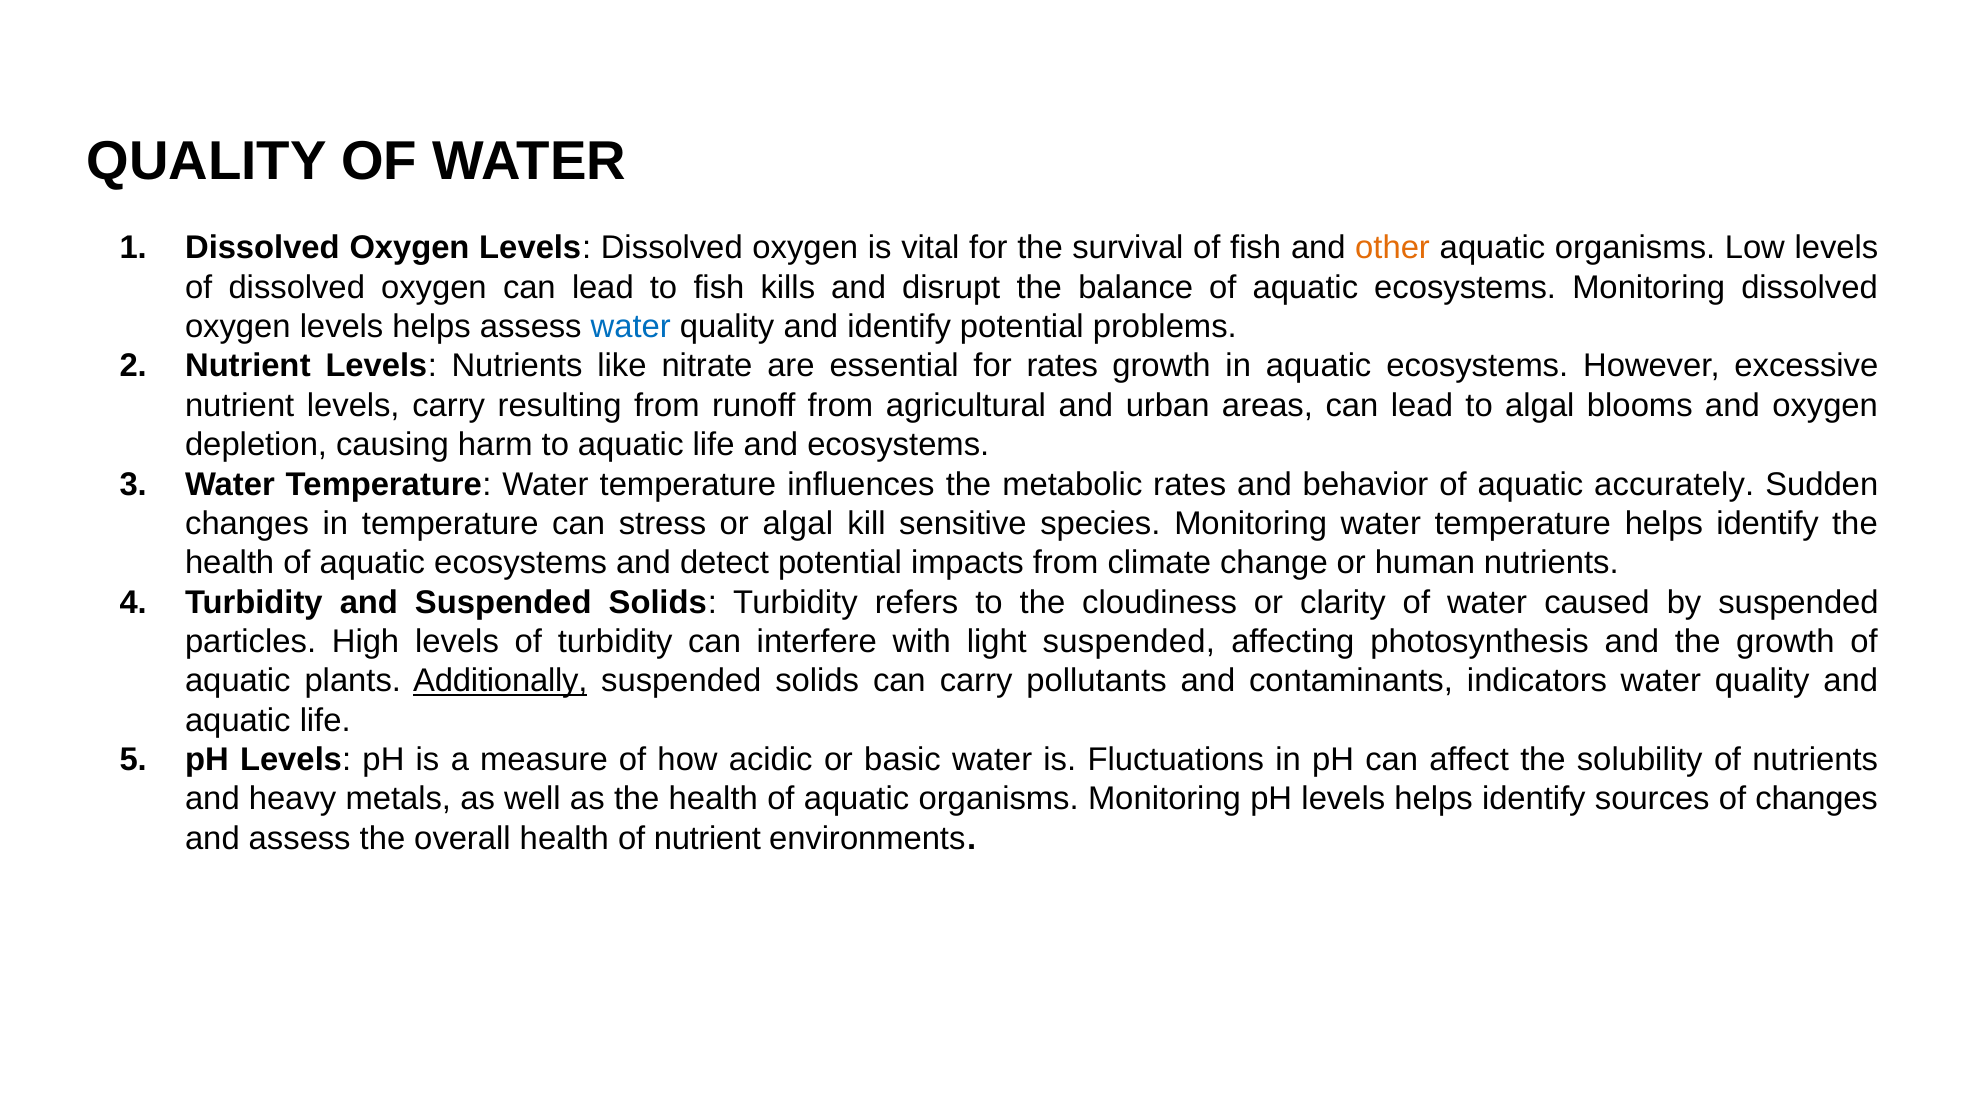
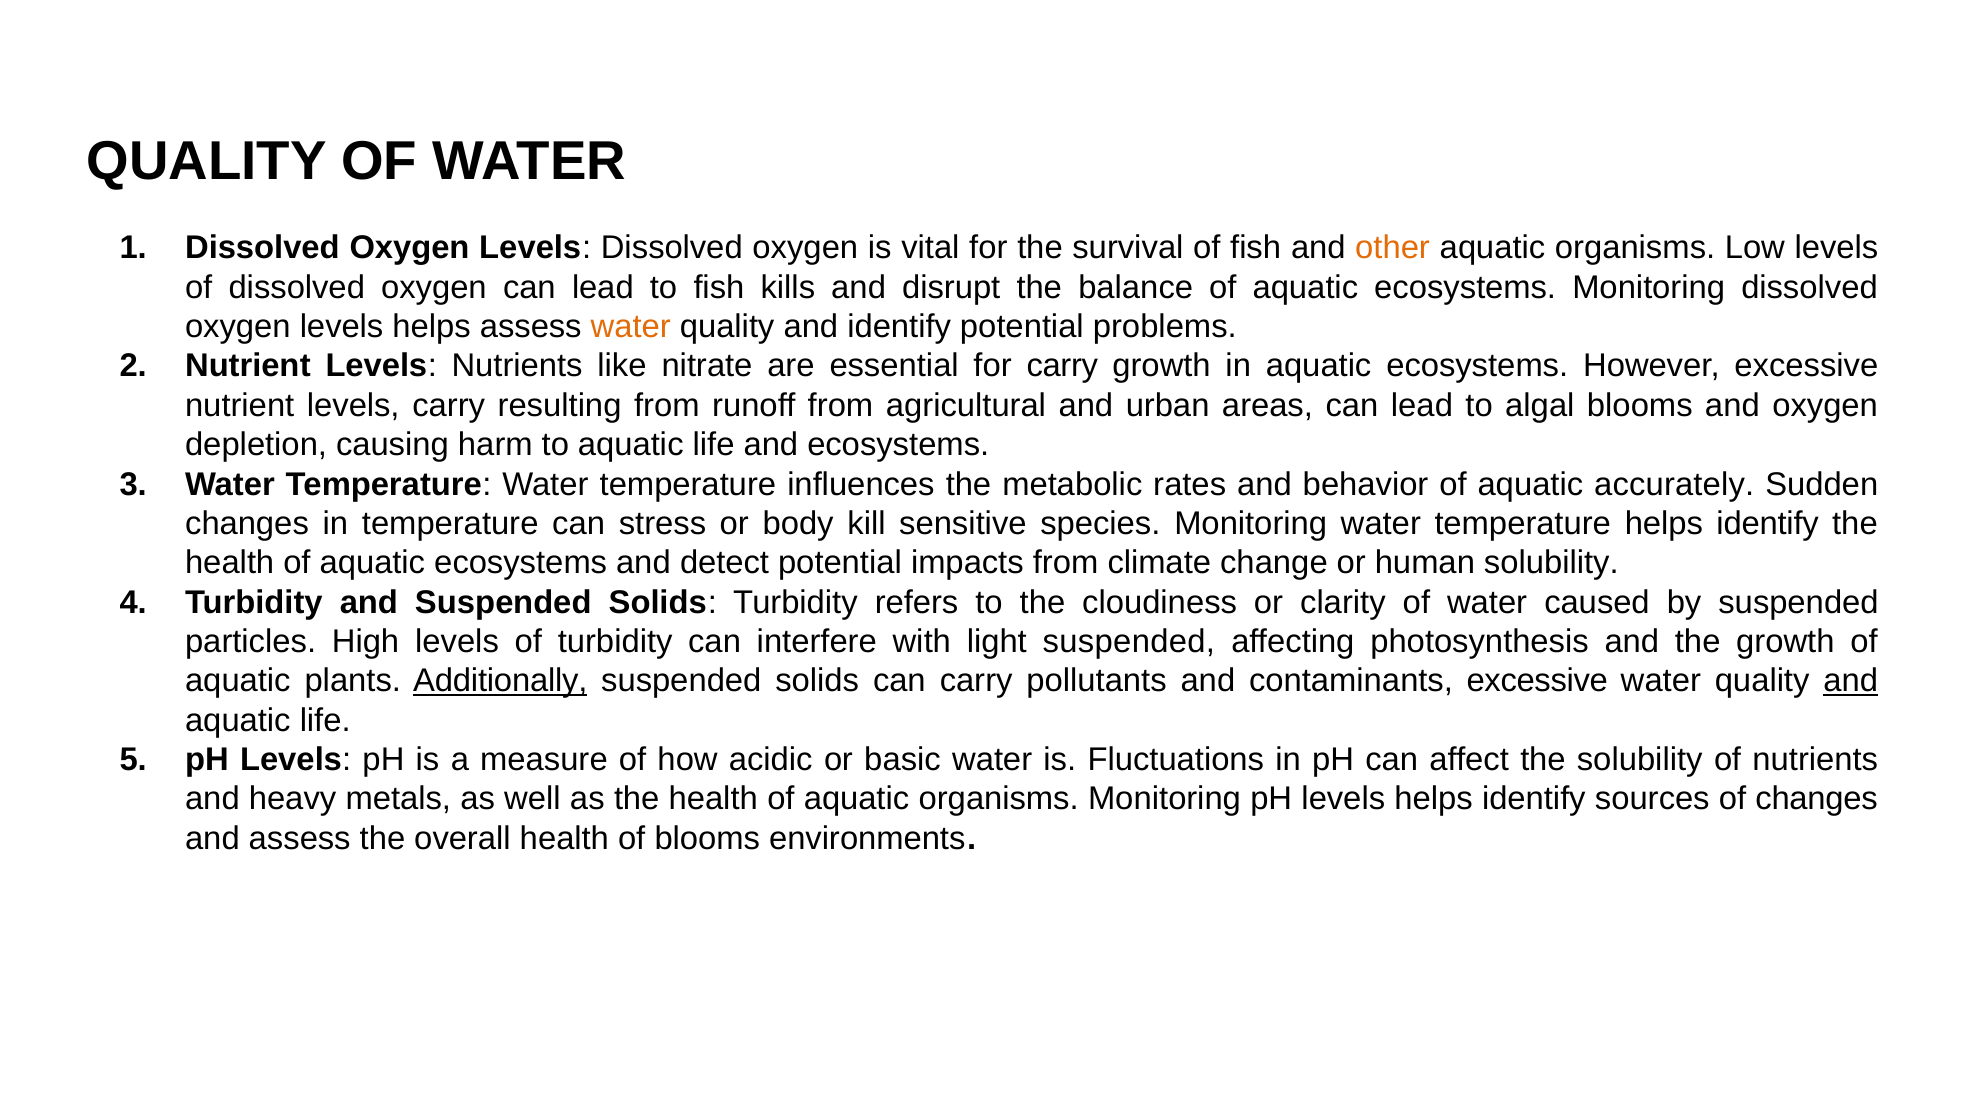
water at (631, 327) colour: blue -> orange
for rates: rates -> carry
or algal: algal -> body
human nutrients: nutrients -> solubility
contaminants indicators: indicators -> excessive
and at (1851, 681) underline: none -> present
of nutrient: nutrient -> blooms
